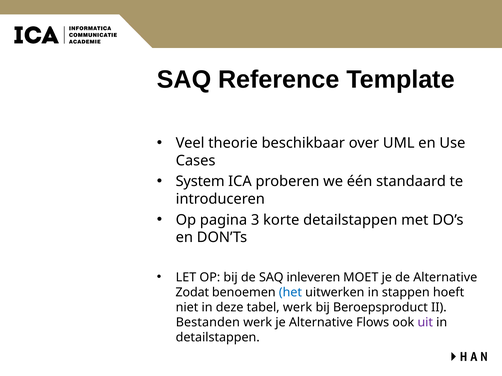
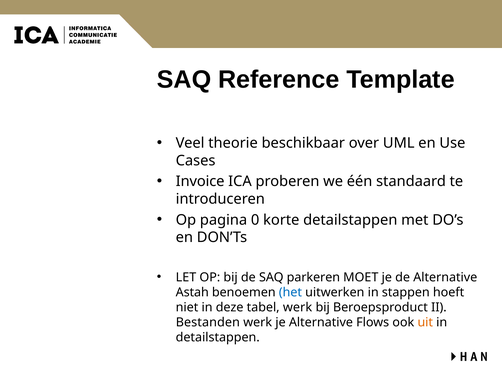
System: System -> Invoice
3: 3 -> 0
inleveren: inleveren -> parkeren
Zodat: Zodat -> Astah
uit colour: purple -> orange
